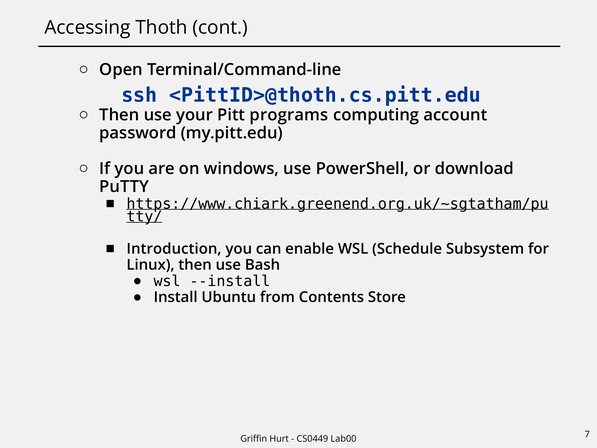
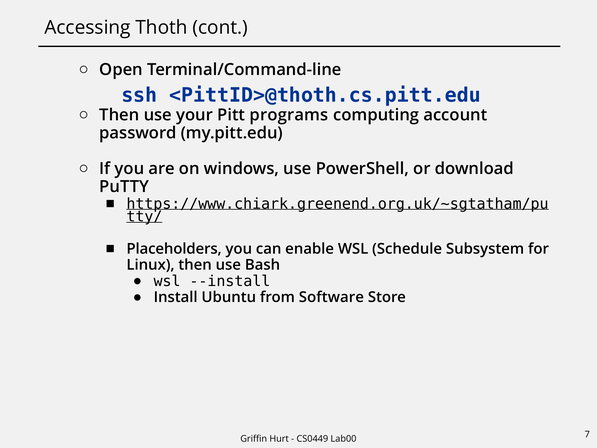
Introduction: Introduction -> Placeholders
Contents: Contents -> Software
